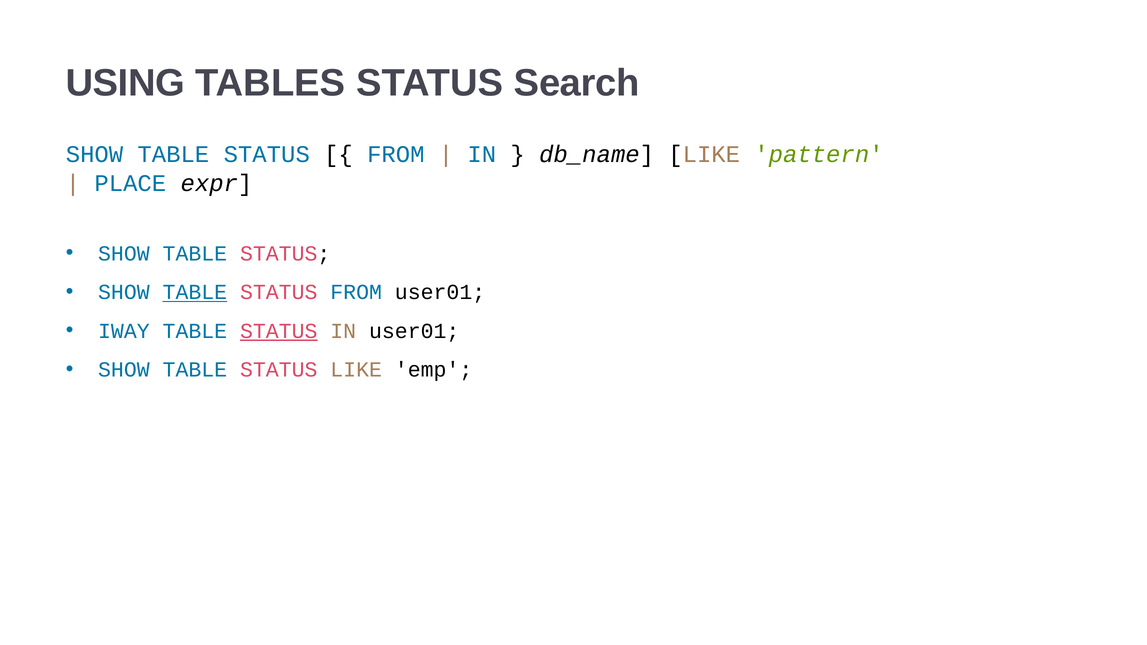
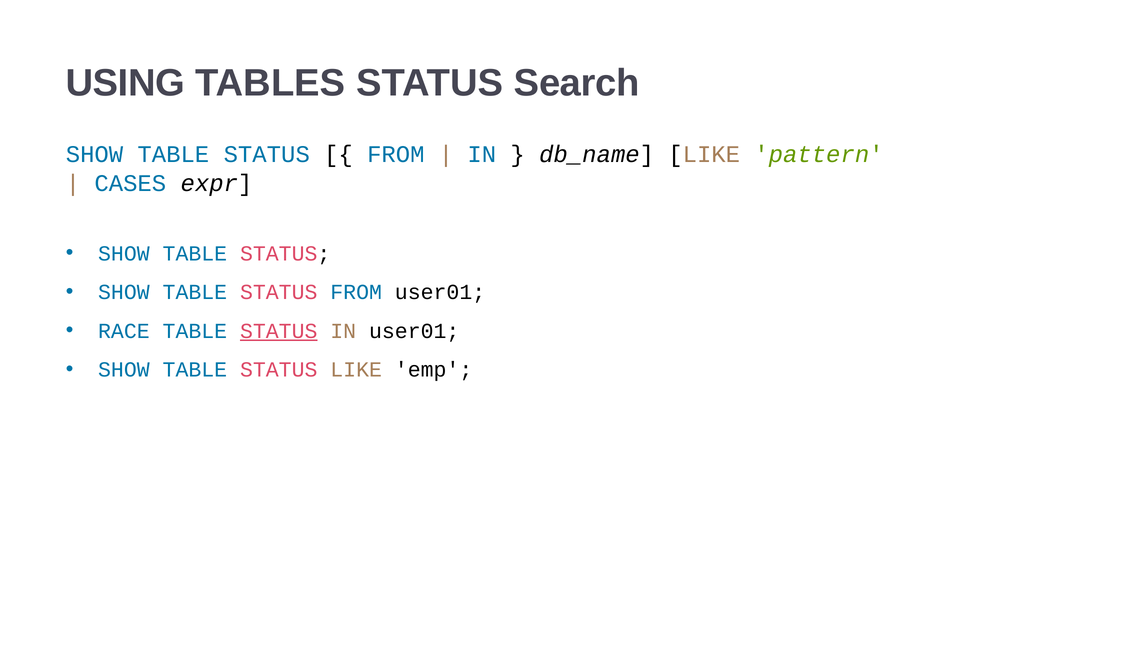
PLACE: PLACE -> CASES
TABLE at (195, 292) underline: present -> none
IWAY: IWAY -> RACE
